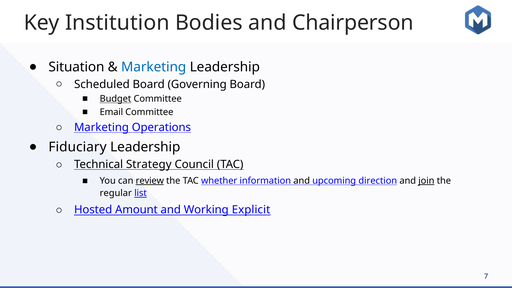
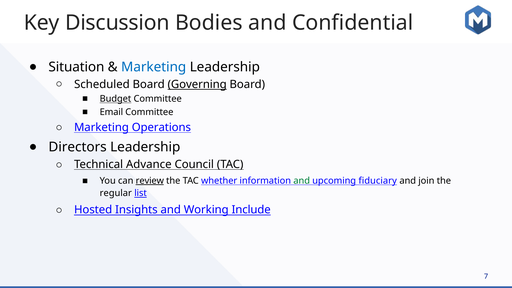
Institution: Institution -> Discussion
Chairperson: Chairperson -> Confidential
Governing underline: none -> present
Fiduciary: Fiduciary -> Directors
Strategy: Strategy -> Advance
and at (302, 181) colour: black -> green
direction: direction -> fiduciary
join underline: present -> none
Amount: Amount -> Insights
Explicit: Explicit -> Include
